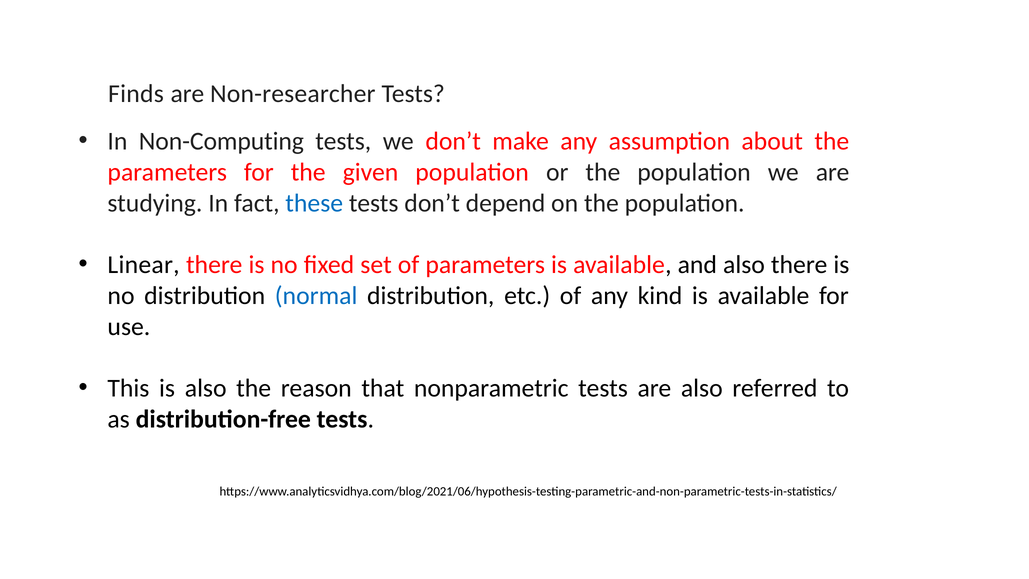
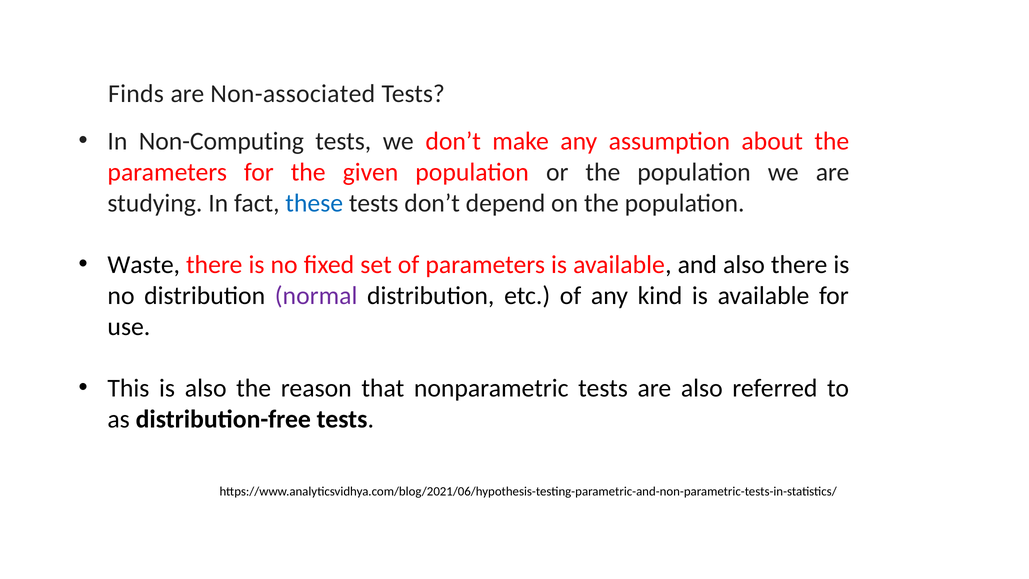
Non-researcher: Non-researcher -> Non-associated
Linear: Linear -> Waste
normal colour: blue -> purple
